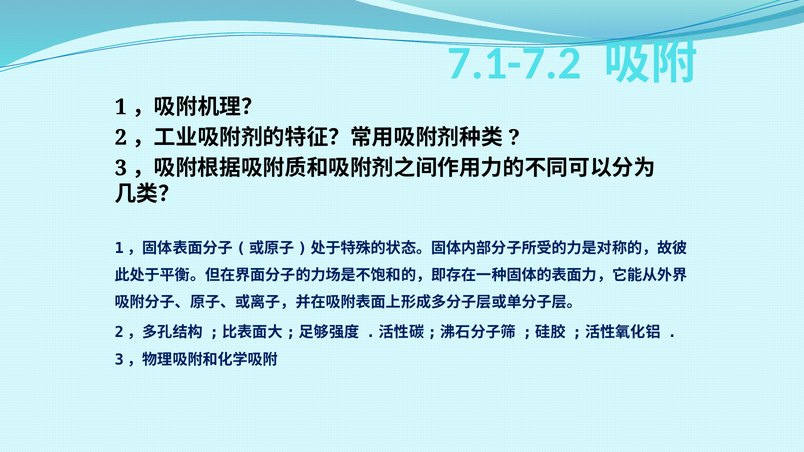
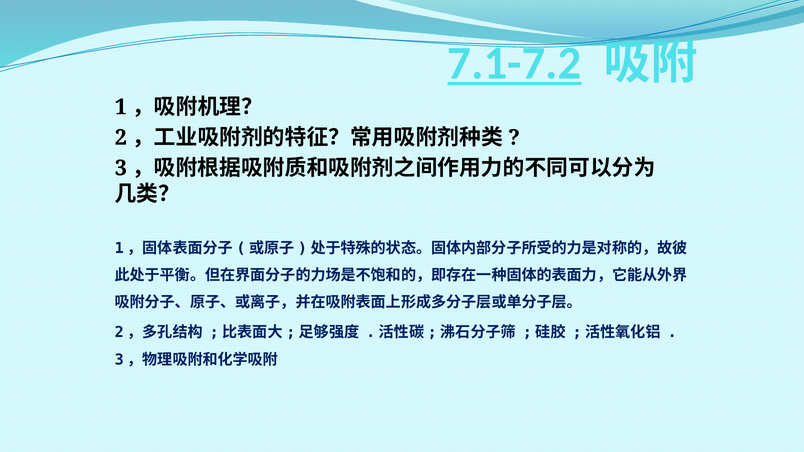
7.1-7.2 underline: none -> present
